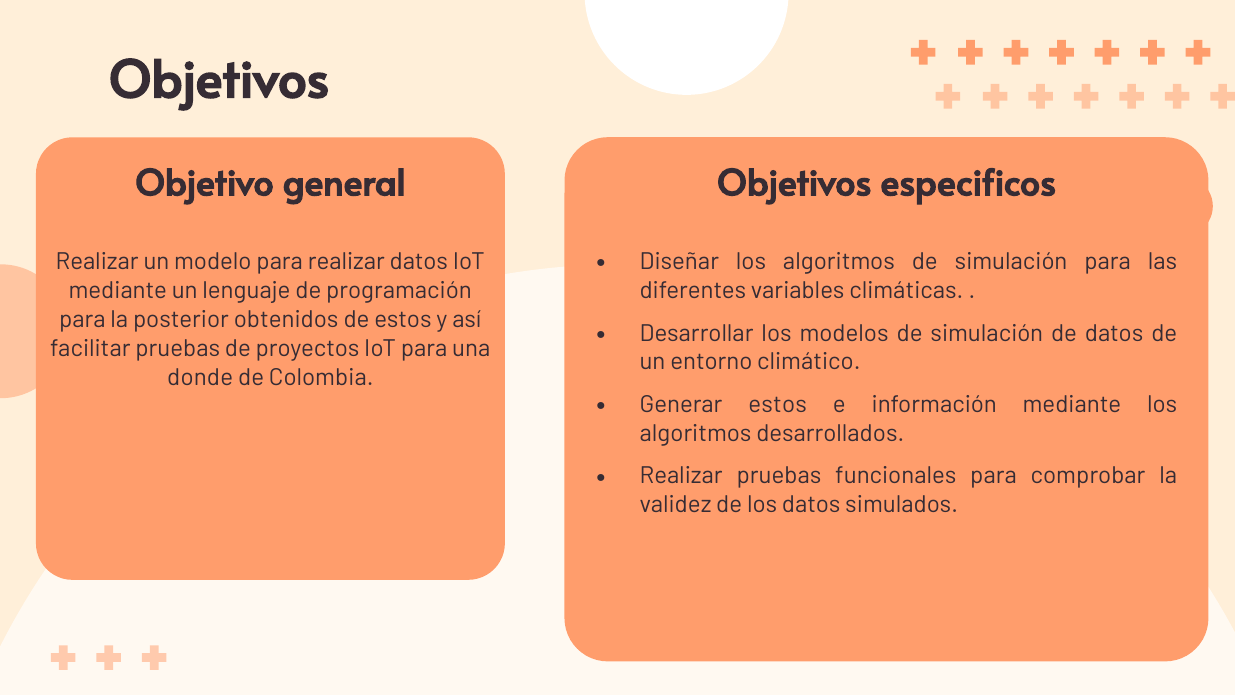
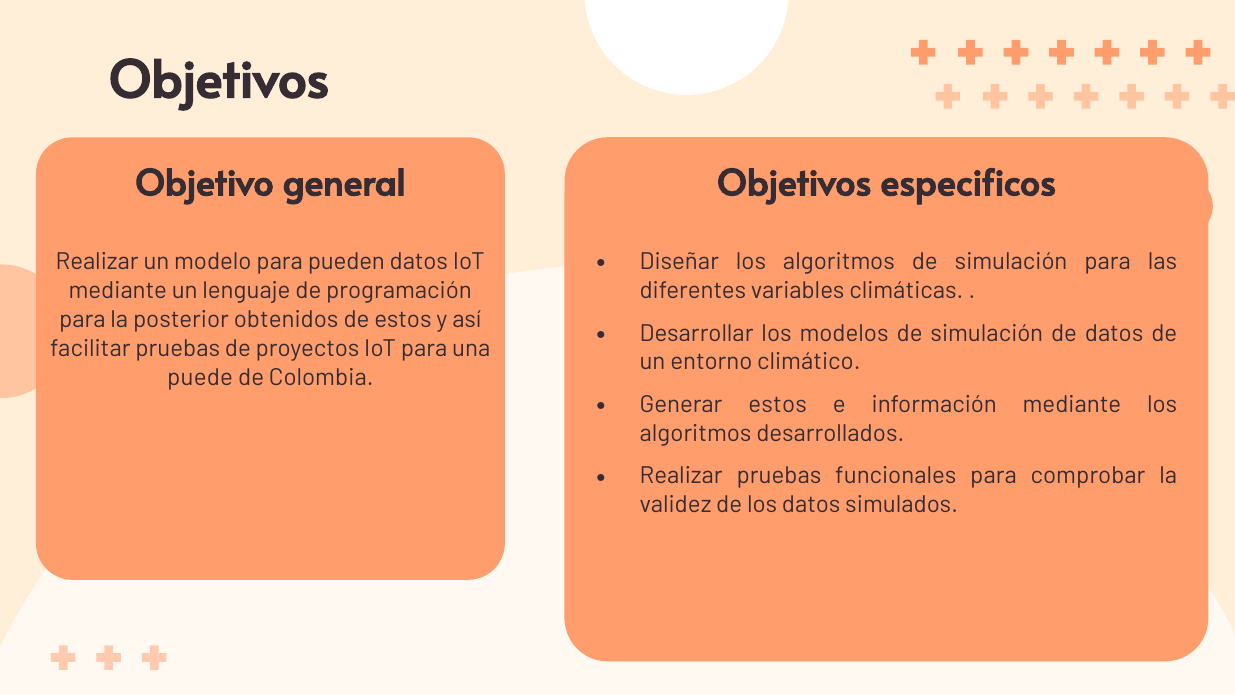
para realizar: realizar -> pueden
donde: donde -> puede
